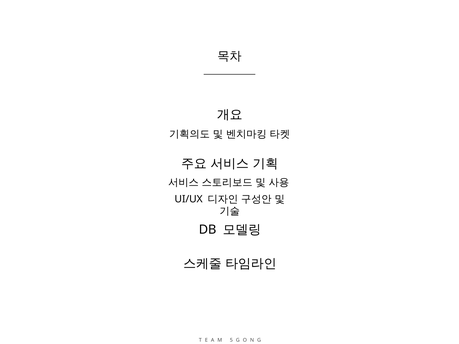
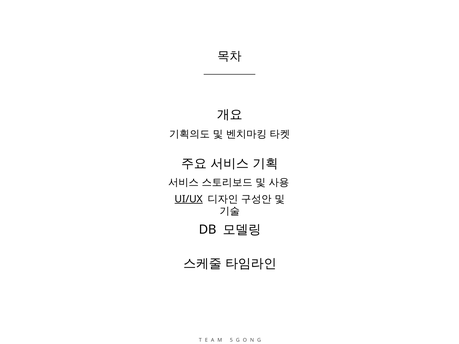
UI/UX underline: none -> present
